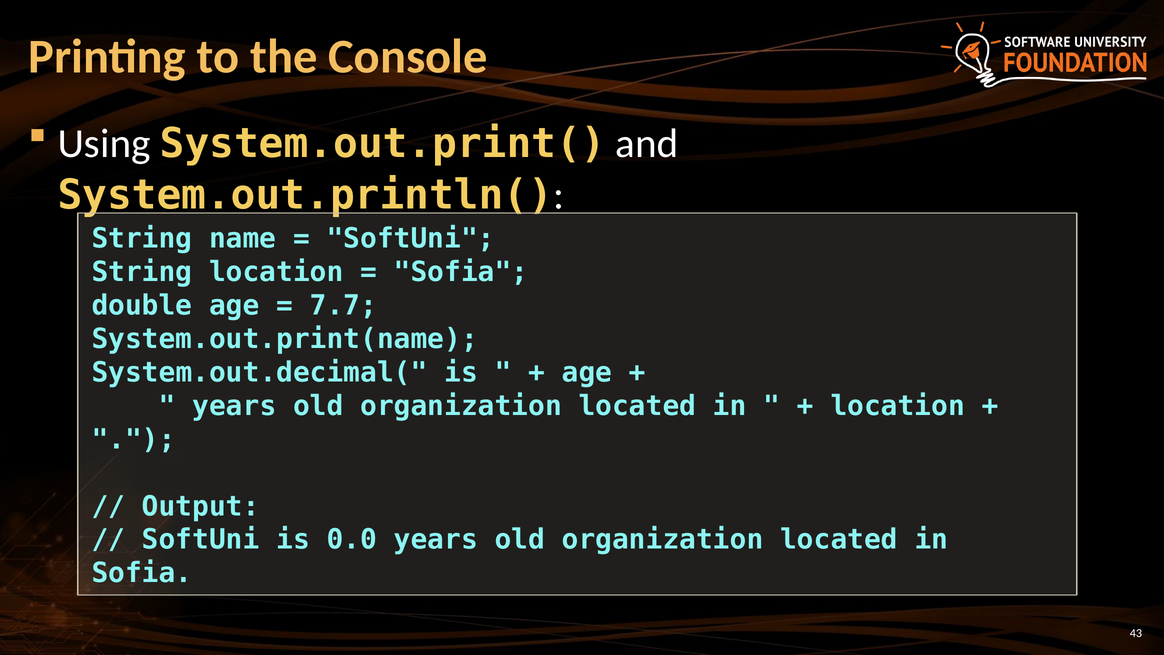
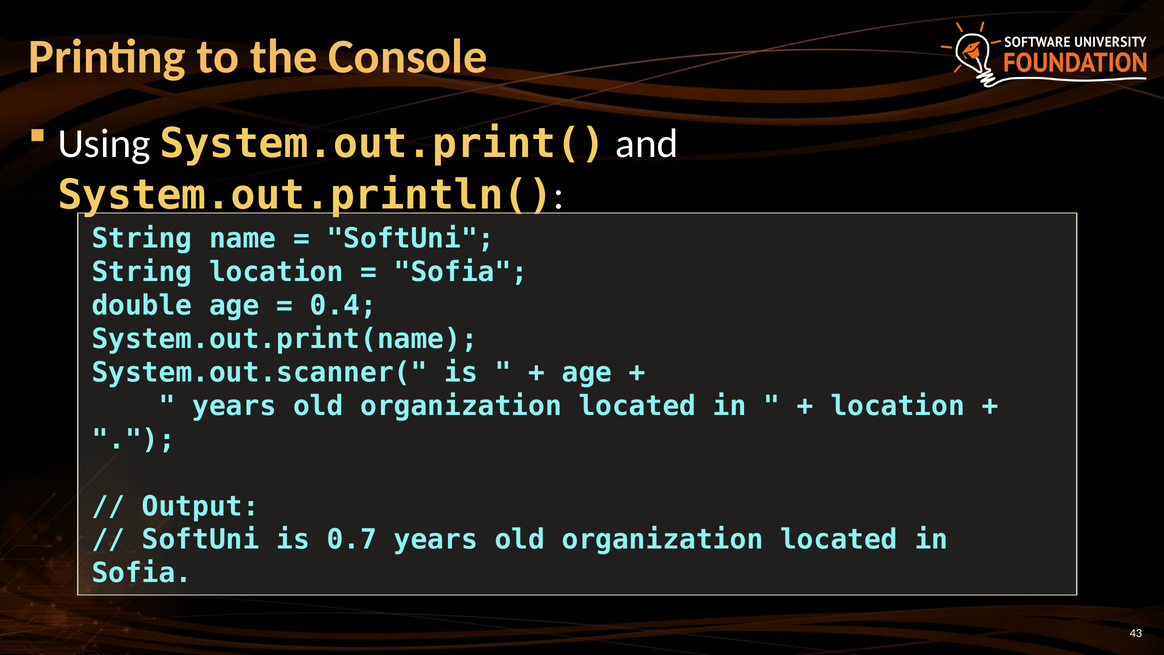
7.7: 7.7 -> 0.4
System.out.decimal(: System.out.decimal( -> System.out.scanner(
0.0: 0.0 -> 0.7
